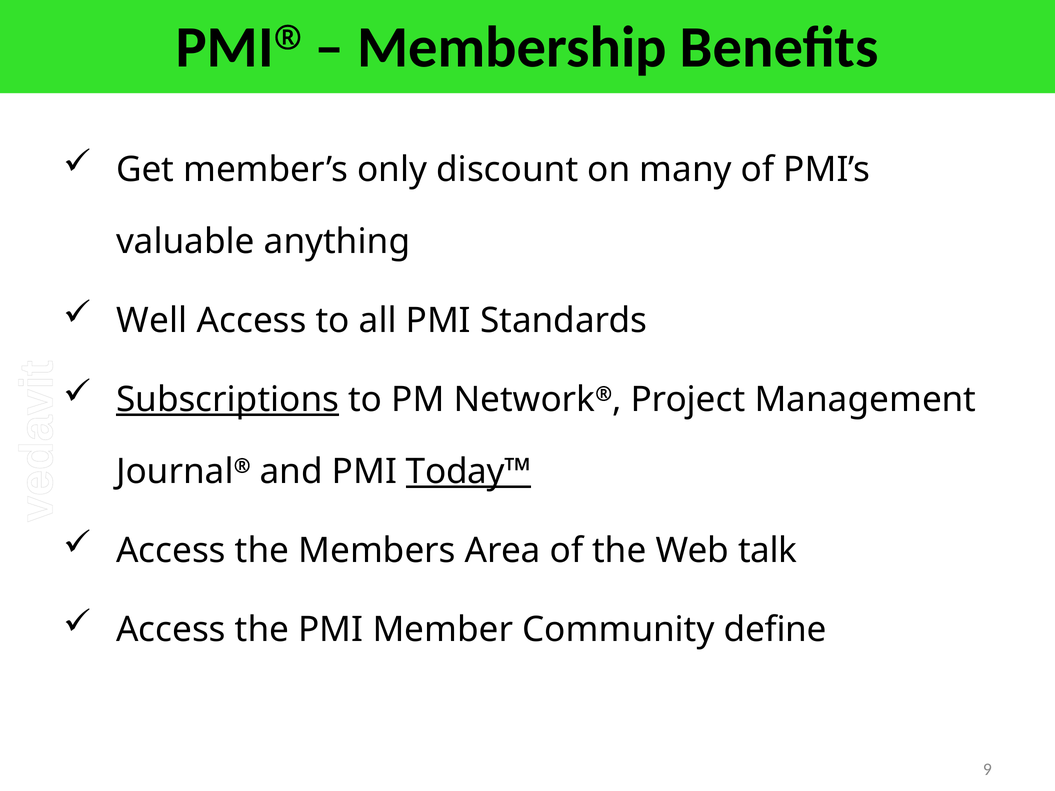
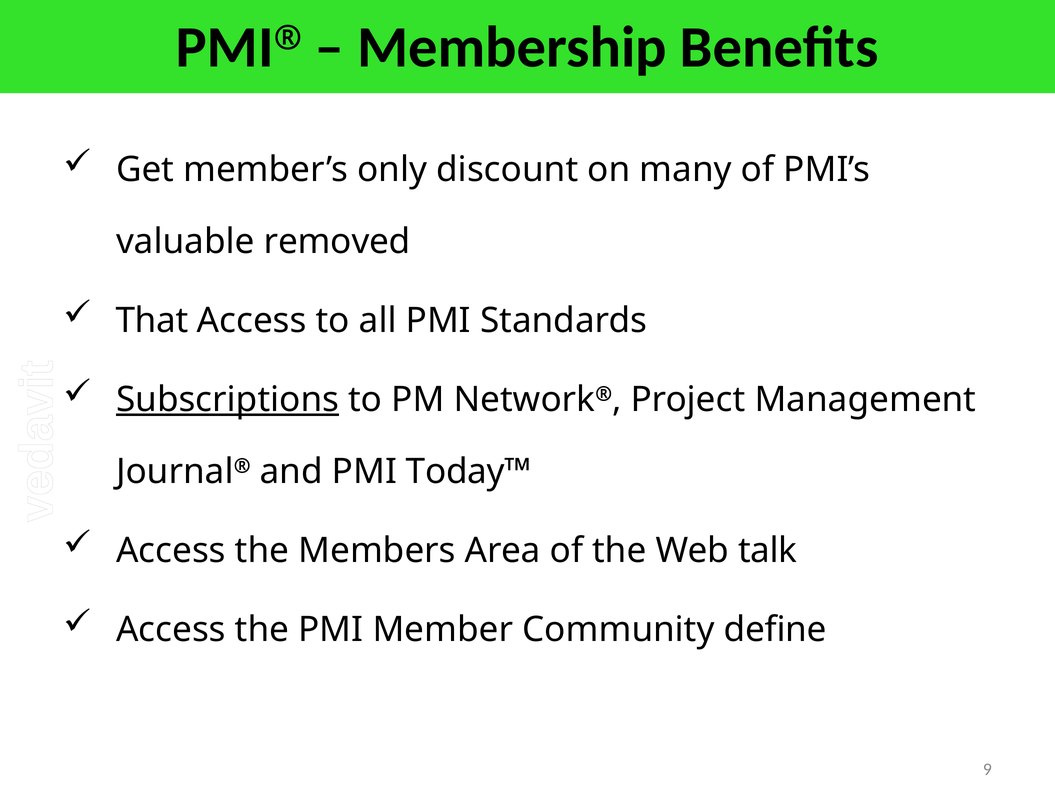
anything: anything -> removed
Well: Well -> That
Today™ underline: present -> none
